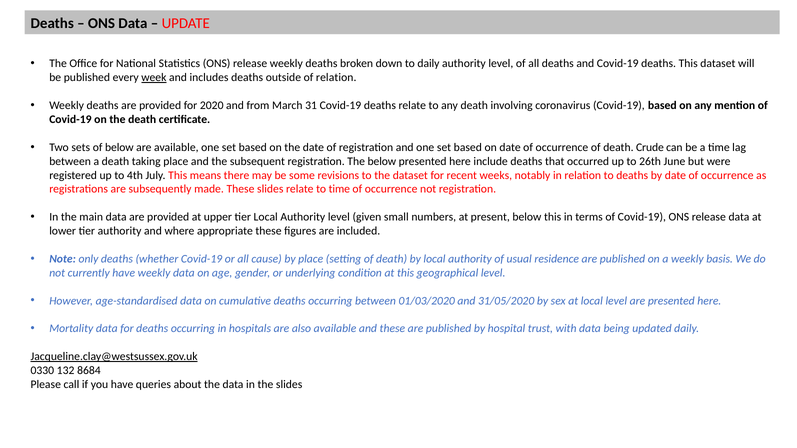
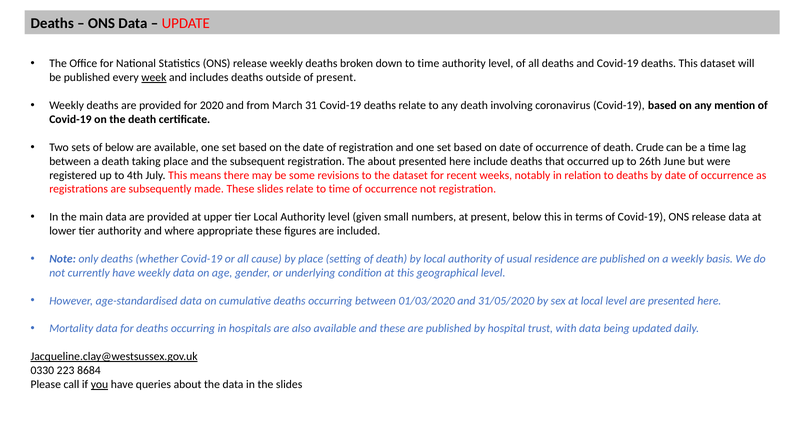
down to daily: daily -> time
of relation: relation -> present
The below: below -> about
132: 132 -> 223
you underline: none -> present
